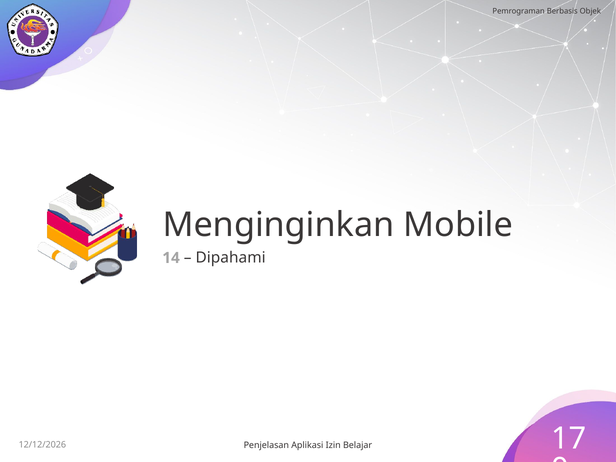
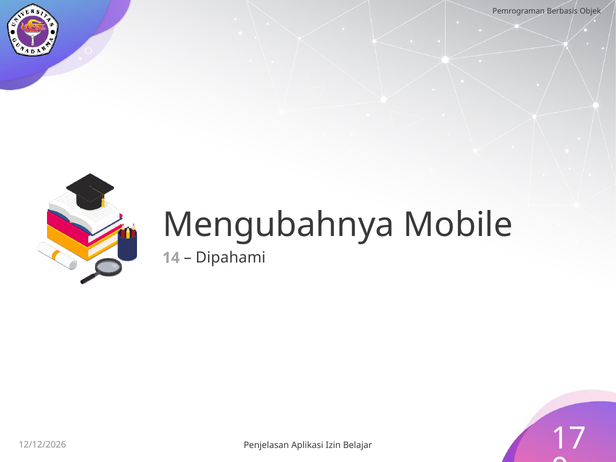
Menginginkan: Menginginkan -> Mengubahnya
